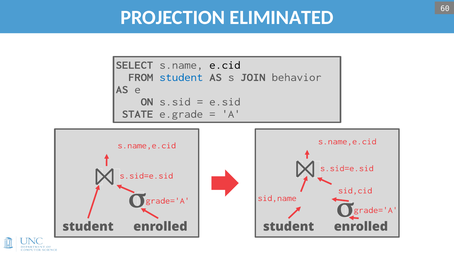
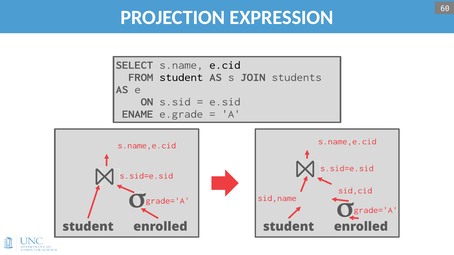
ELIMINATED: ELIMINATED -> EXPRESSION
student at (181, 77) colour: blue -> black
behavior: behavior -> students
STATE: STATE -> ENAME
